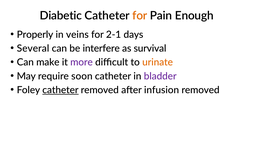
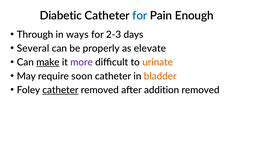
for at (140, 16) colour: orange -> blue
Properly: Properly -> Through
veins: veins -> ways
2-1: 2-1 -> 2-3
interfere: interfere -> properly
survival: survival -> elevate
make underline: none -> present
bladder colour: purple -> orange
infusion: infusion -> addition
